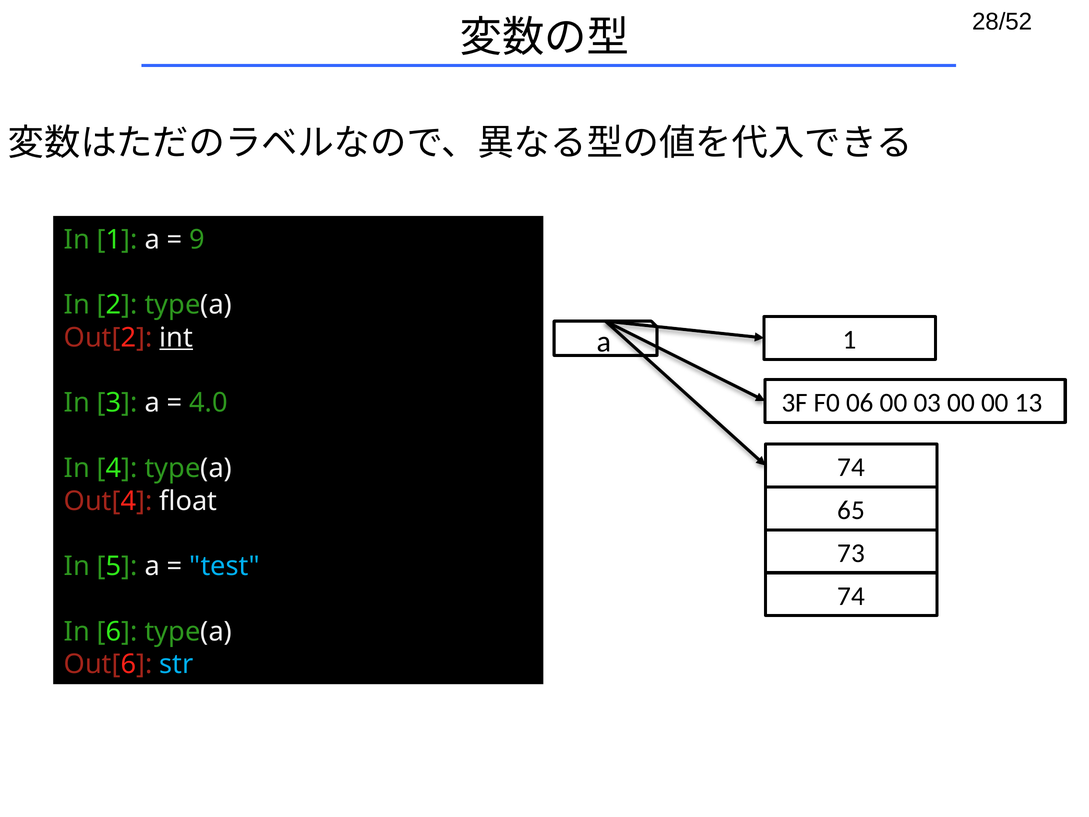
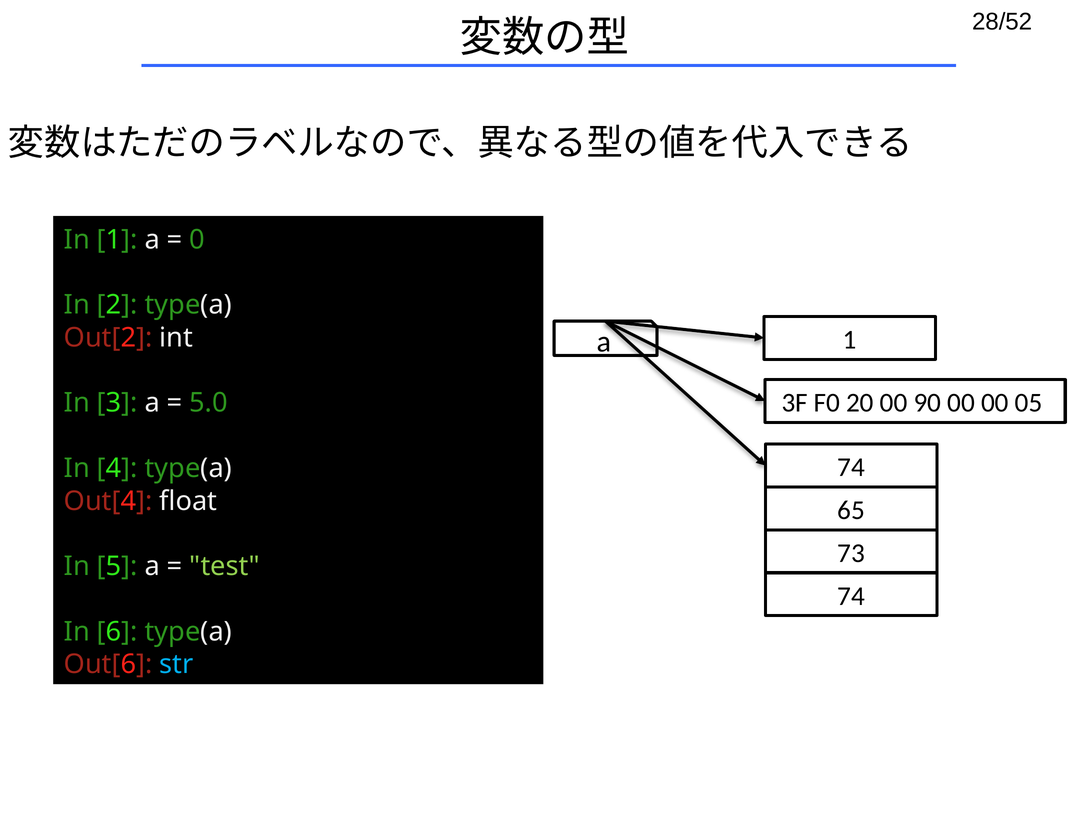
9: 9 -> 0
int underline: present -> none
06: 06 -> 20
03: 03 -> 90
13: 13 -> 05
4.0: 4.0 -> 5.0
test colour: light blue -> light green
